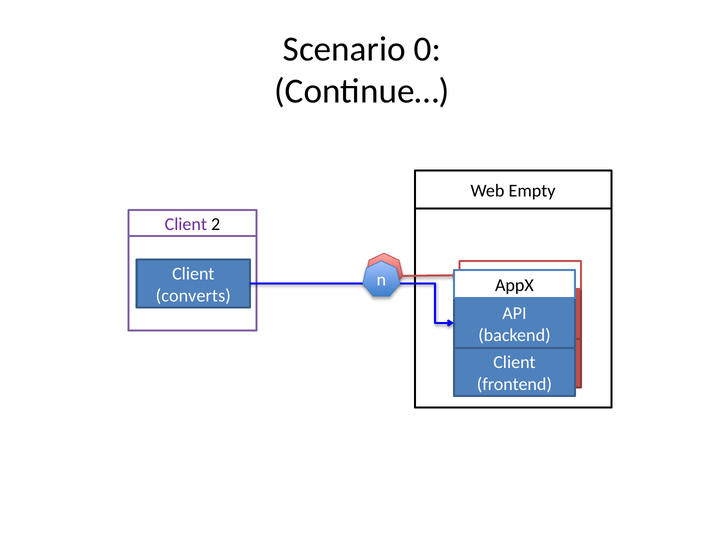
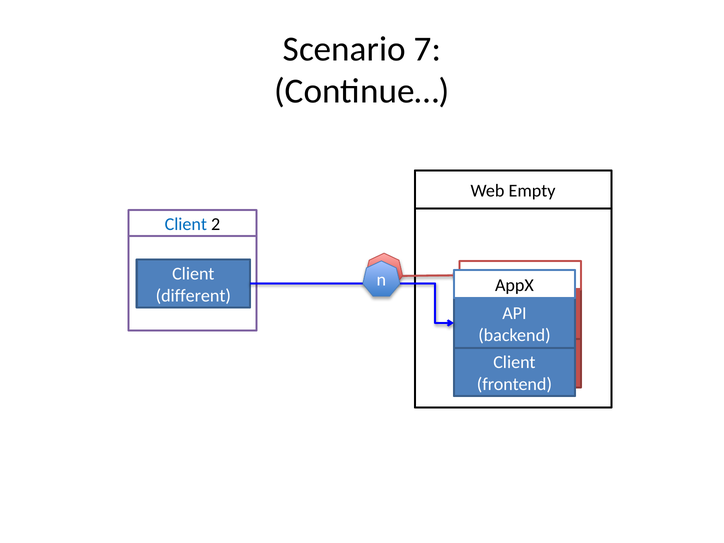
0: 0 -> 7
Client at (186, 224) colour: purple -> blue
converts: converts -> different
